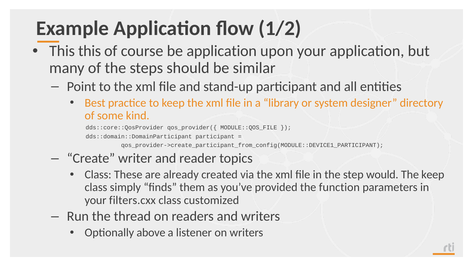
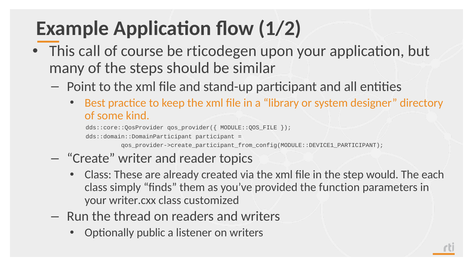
This this: this -> call
be application: application -> rticodegen
The keep: keep -> each
filters.cxx: filters.cxx -> writer.cxx
above: above -> public
